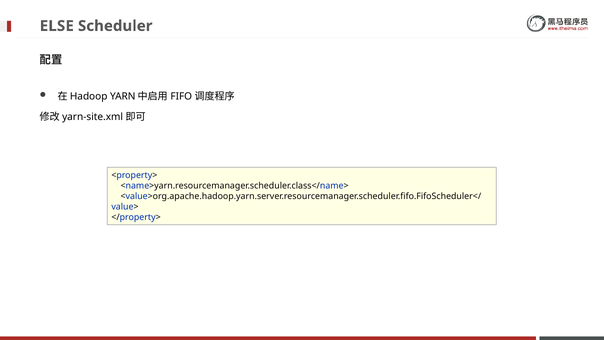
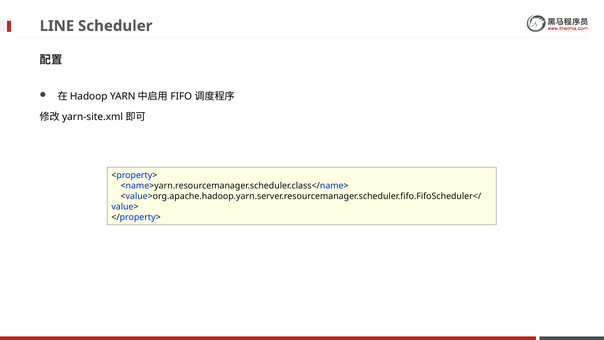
ELSE: ELSE -> LINE
